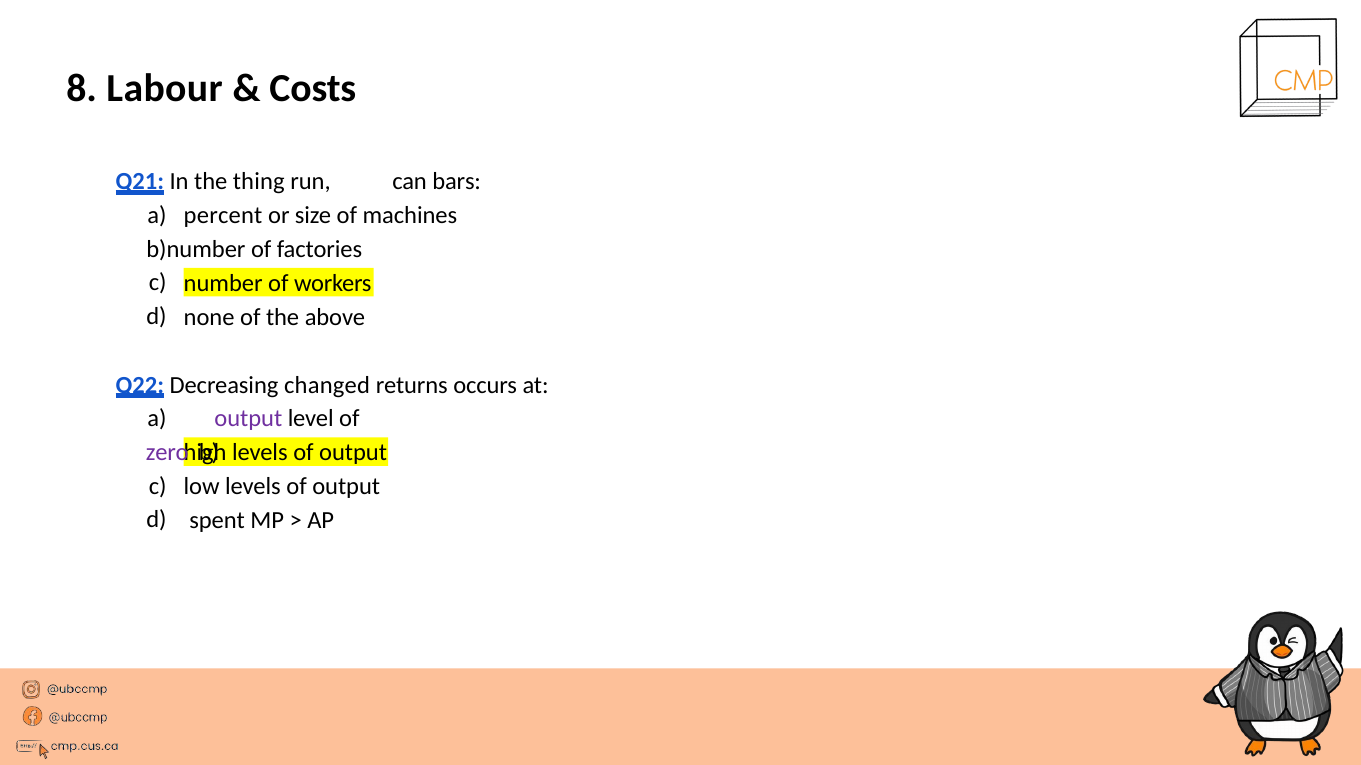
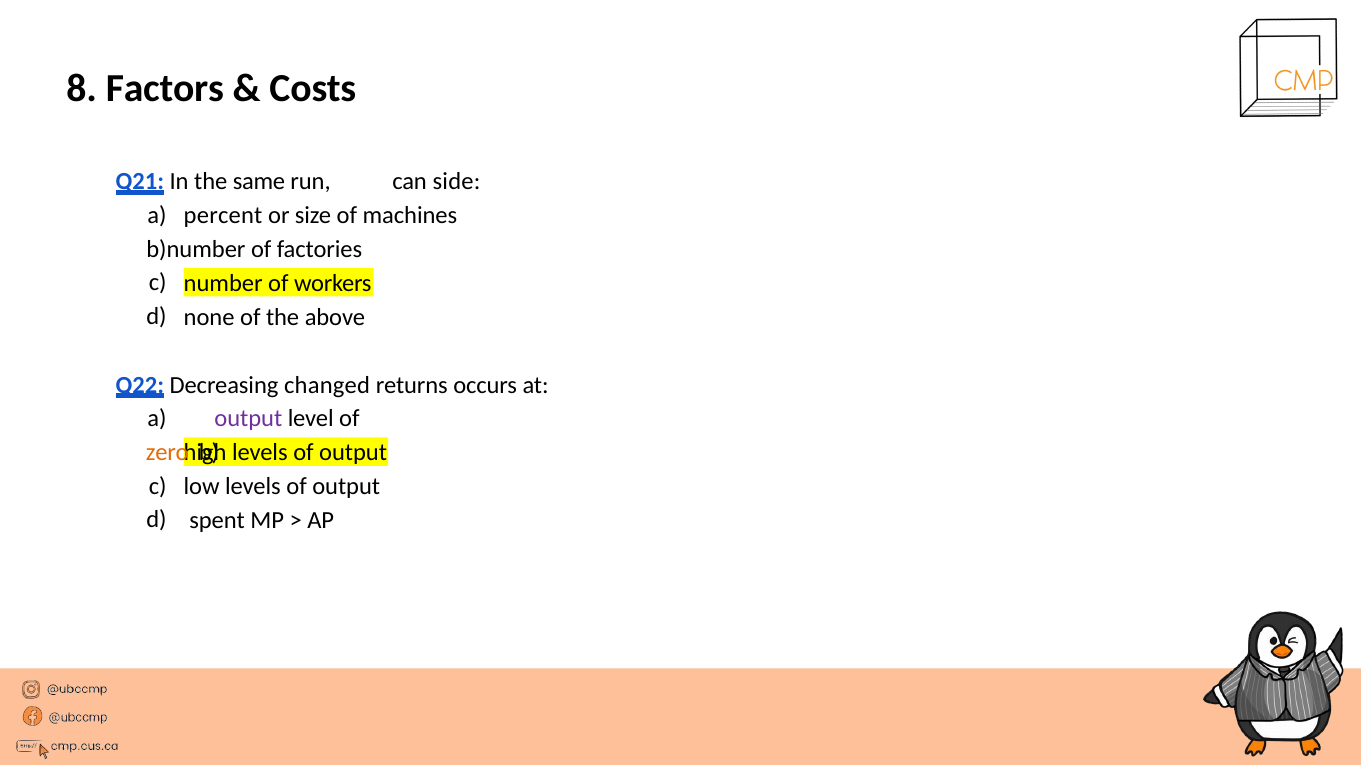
Labour: Labour -> Factors
thing: thing -> same
bars: bars -> side
zero colour: purple -> orange
